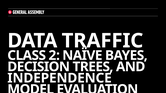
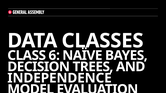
TRAFFIC: TRAFFIC -> CLASSES
2: 2 -> 6
